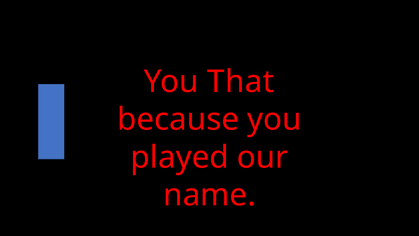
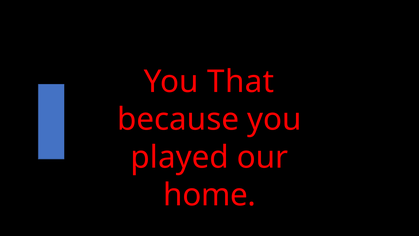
name: name -> home
